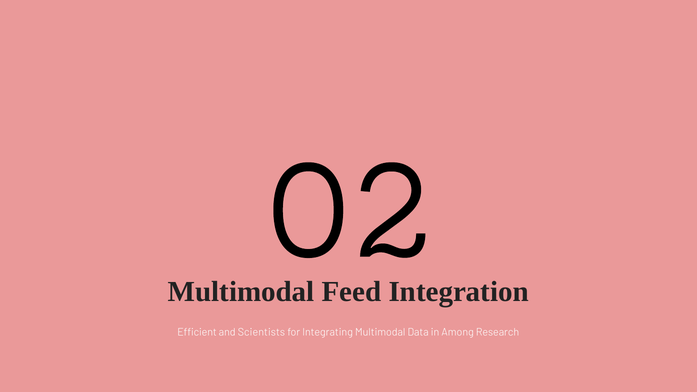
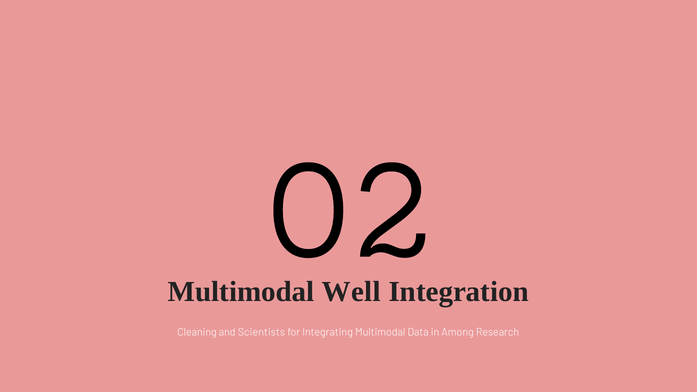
Feed: Feed -> Well
Efficient: Efficient -> Cleaning
